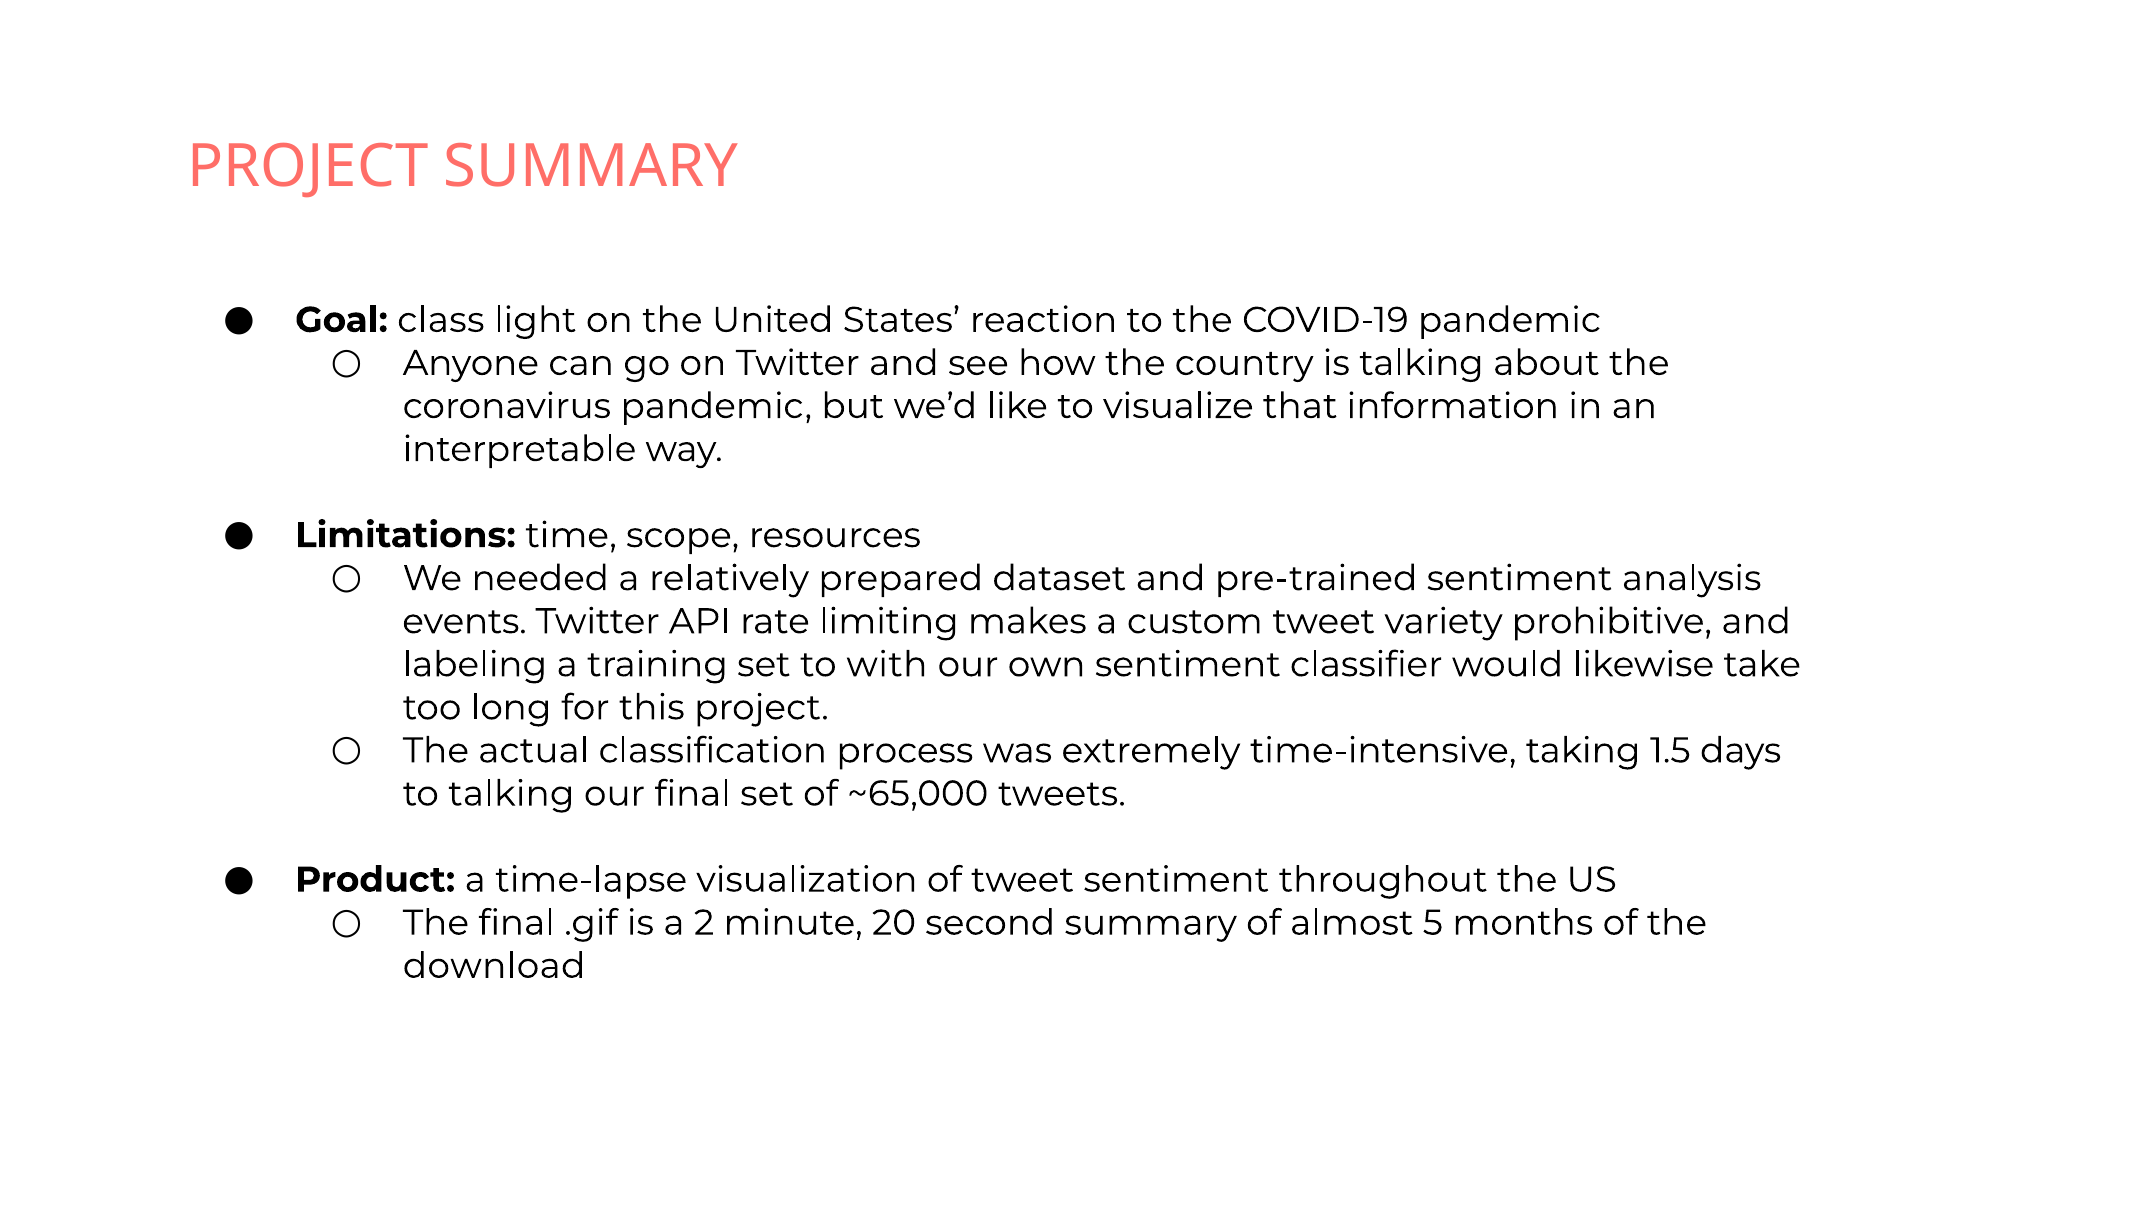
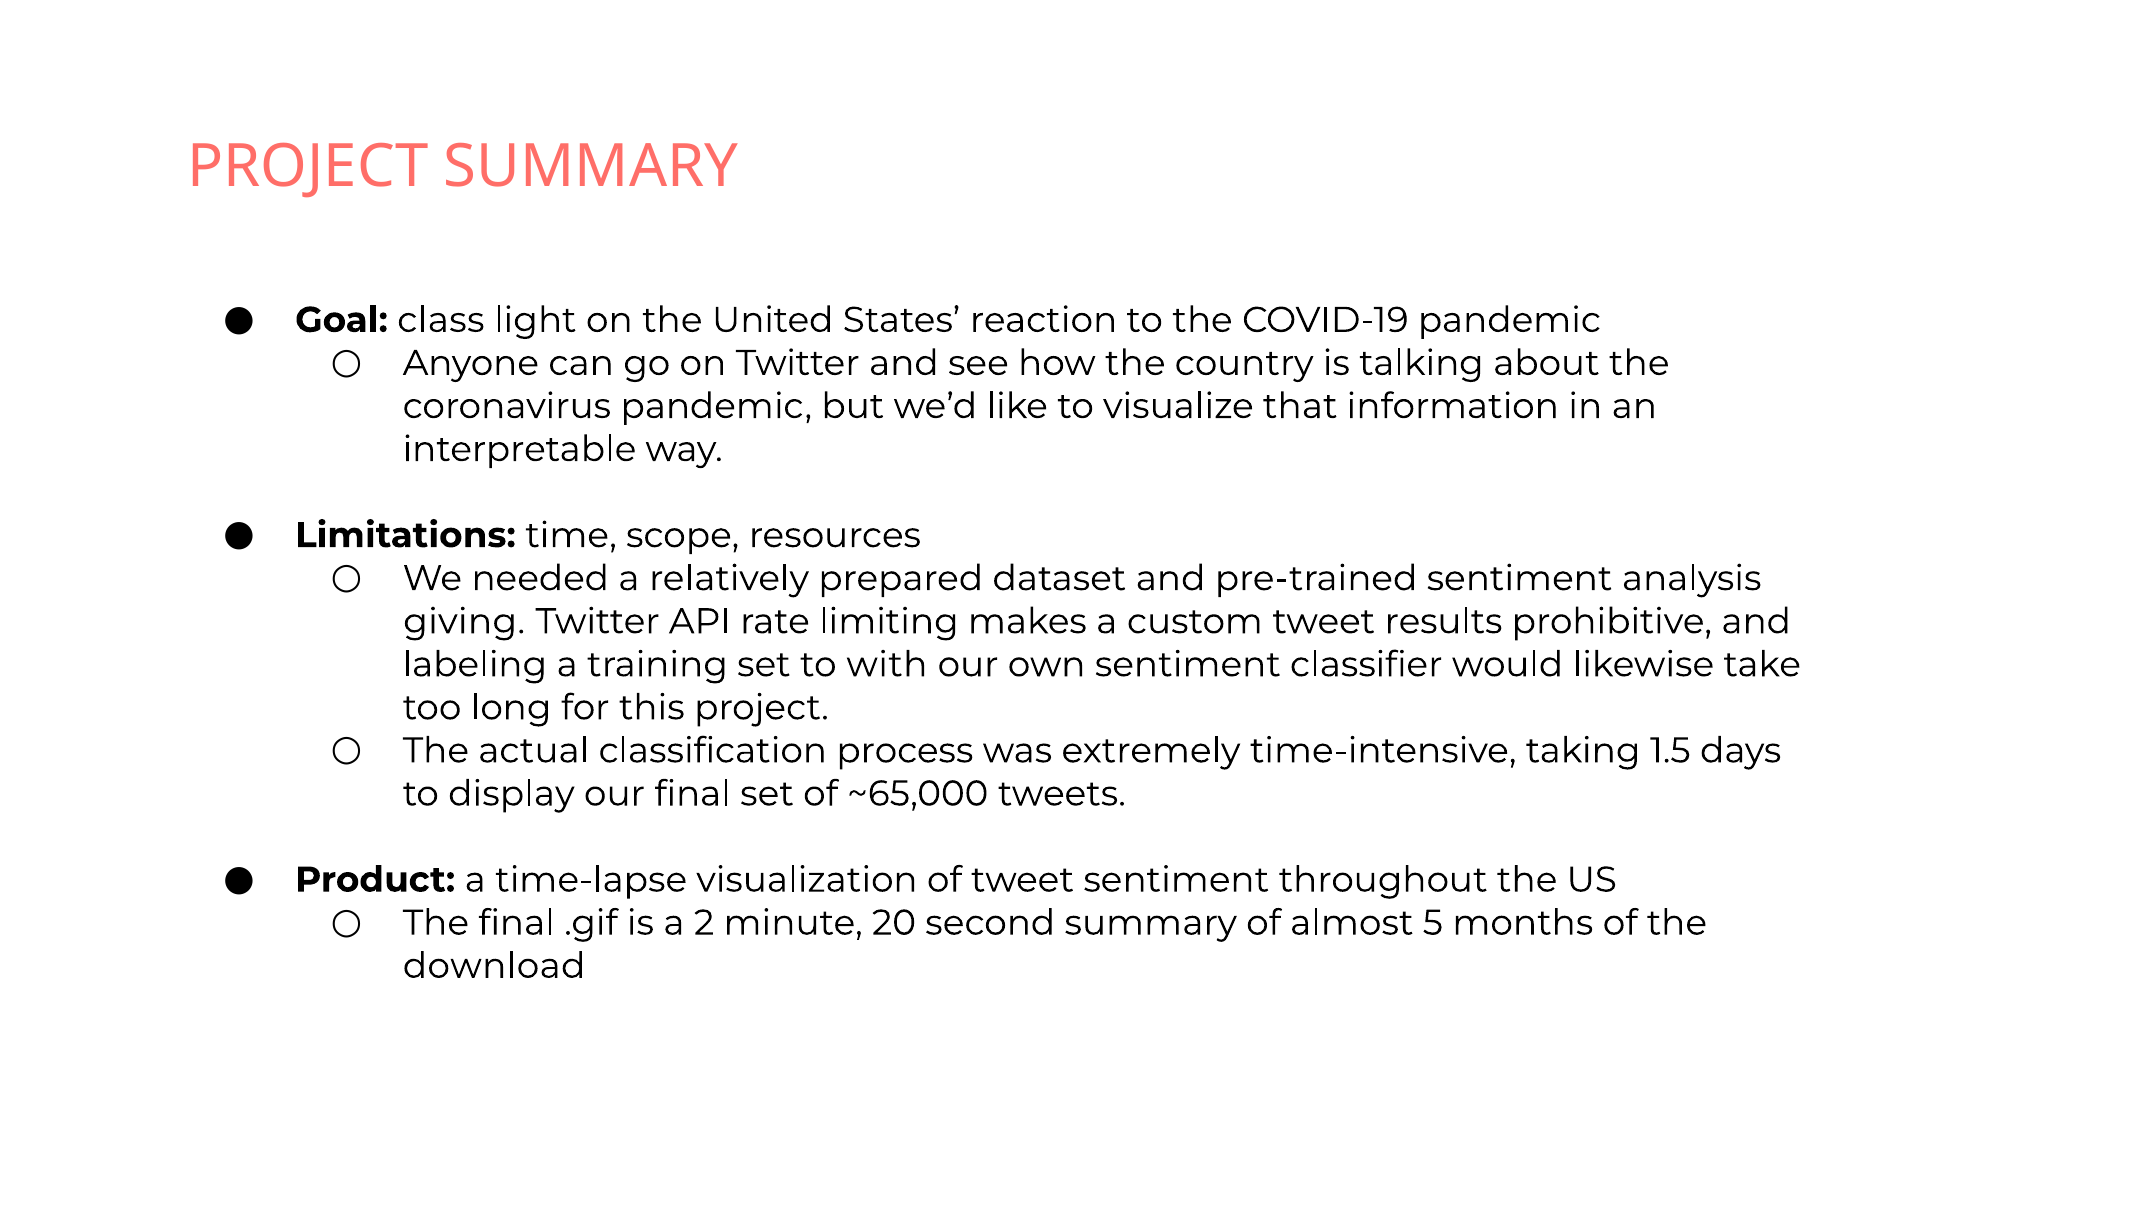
events: events -> giving
variety: variety -> results
to talking: talking -> display
